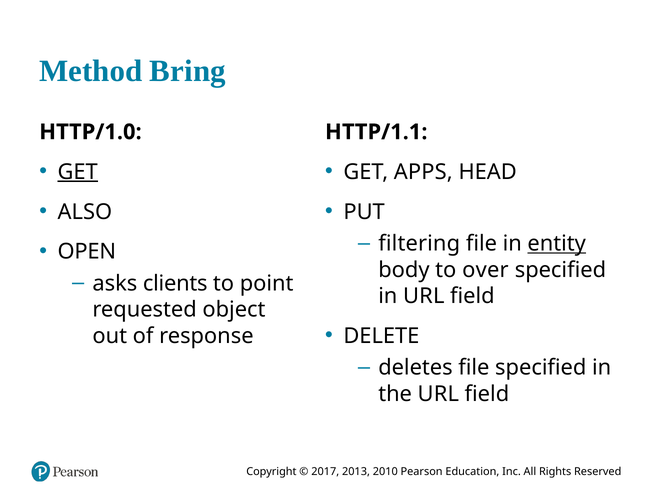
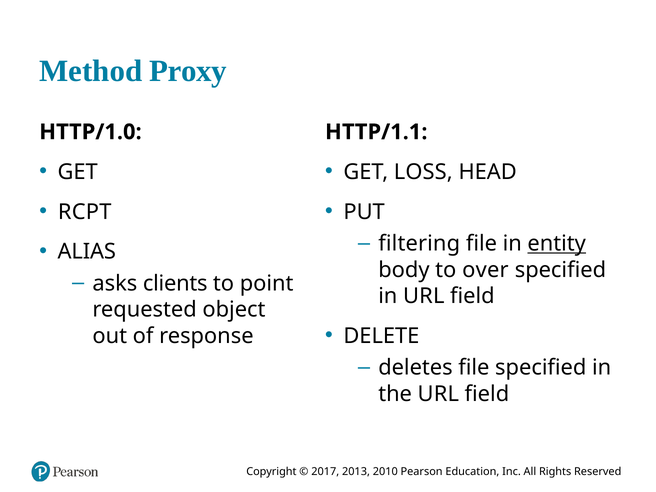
Bring: Bring -> Proxy
GET at (78, 172) underline: present -> none
APPS: APPS -> LOSS
ALSO: ALSO -> RCPT
OPEN: OPEN -> ALIAS
